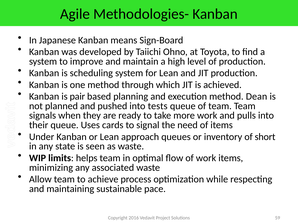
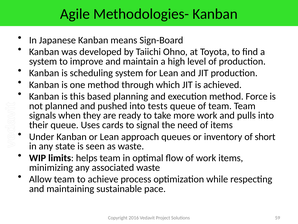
pair: pair -> this
Dean: Dean -> Force
